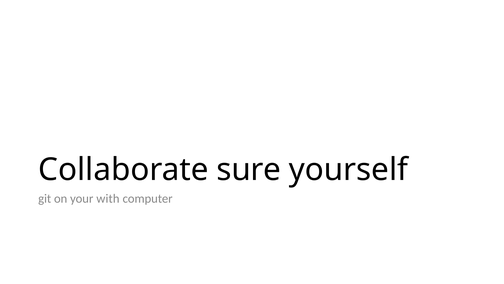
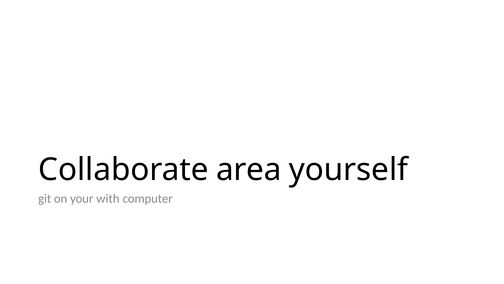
sure: sure -> area
